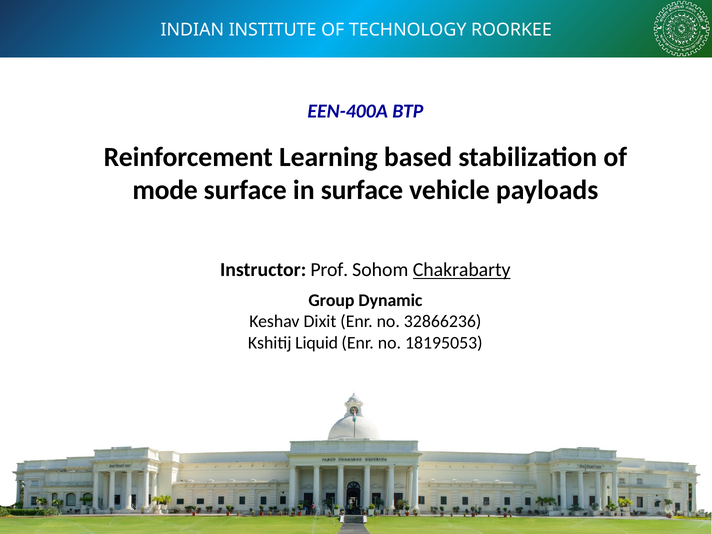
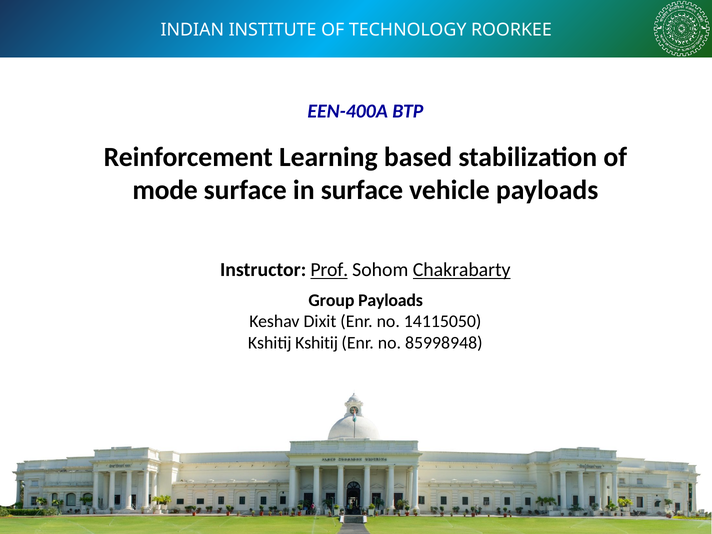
Prof underline: none -> present
Group Dynamic: Dynamic -> Payloads
32866236: 32866236 -> 14115050
Kshitij Liquid: Liquid -> Kshitij
18195053: 18195053 -> 85998948
